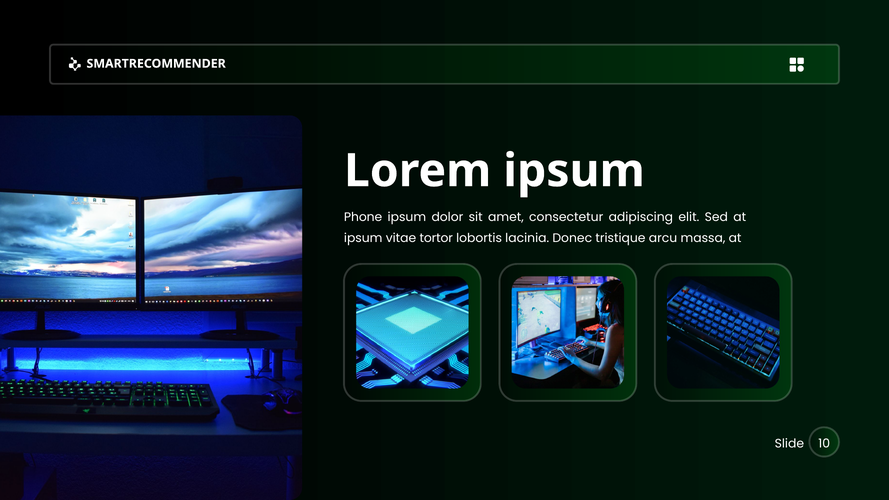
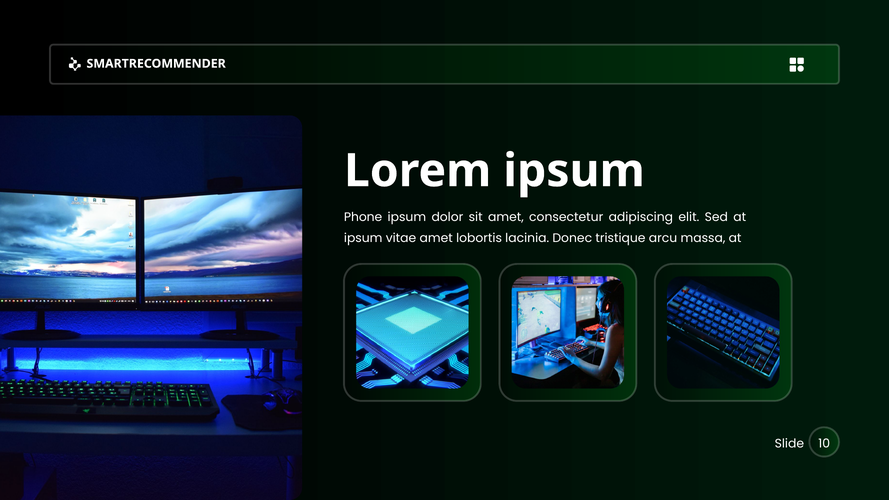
vitae tortor: tortor -> amet
